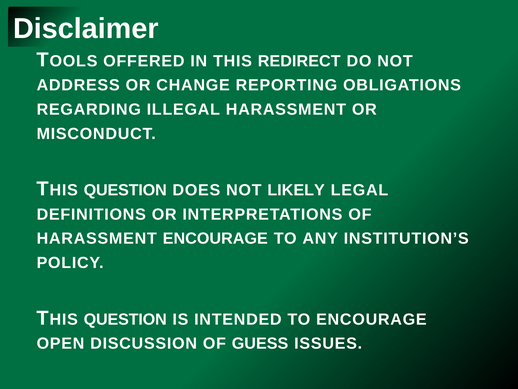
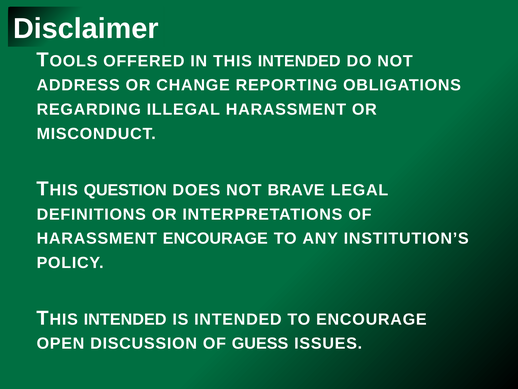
THIS REDIRECT: REDIRECT -> INTENDED
LIKELY: LIKELY -> BRAVE
QUESTION at (125, 319): QUESTION -> INTENDED
